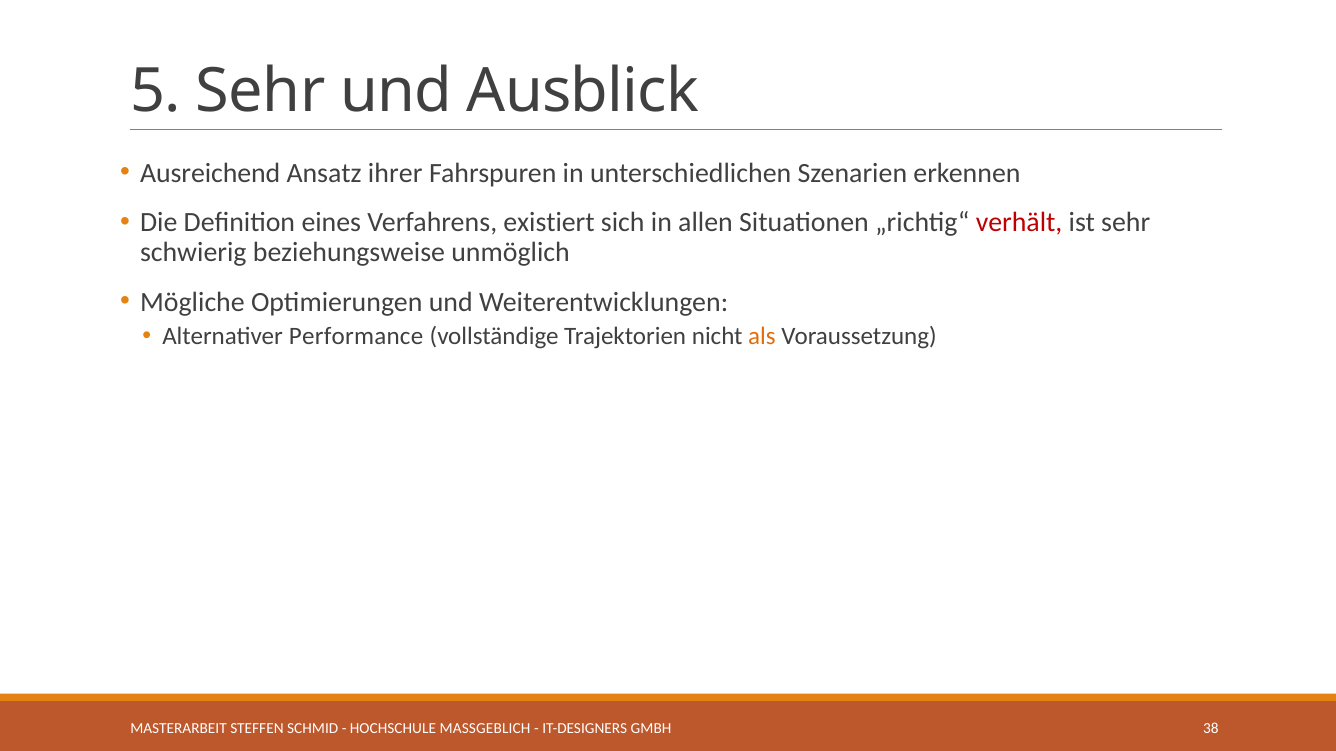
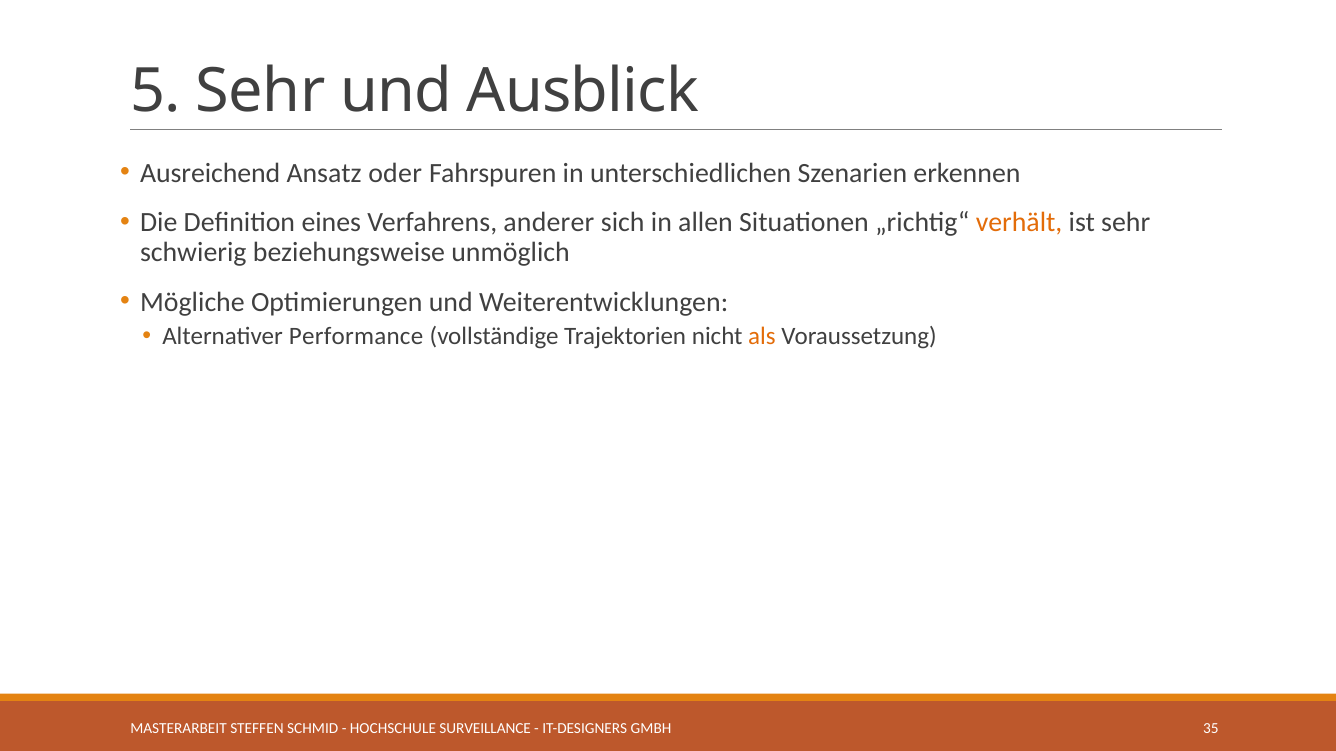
ihrer: ihrer -> oder
existiert: existiert -> anderer
verhält colour: red -> orange
MASSGEBLICH: MASSGEBLICH -> SURVEILLANCE
38: 38 -> 35
